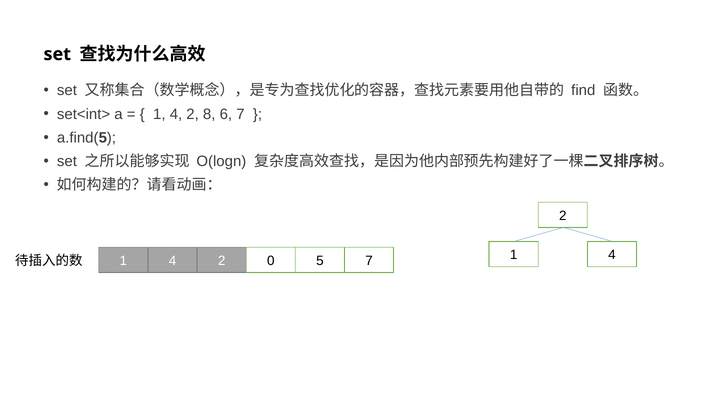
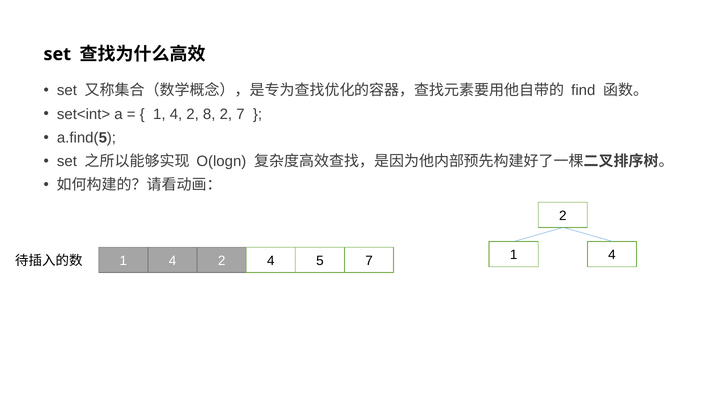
8 6: 6 -> 2
2 0: 0 -> 4
